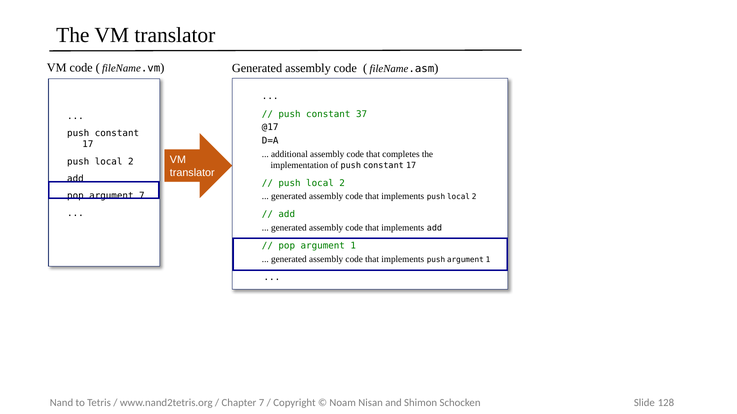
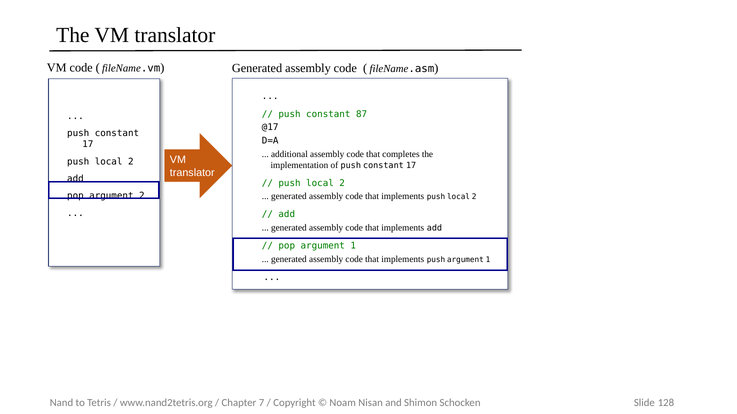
37: 37 -> 87
argument 7: 7 -> 2
